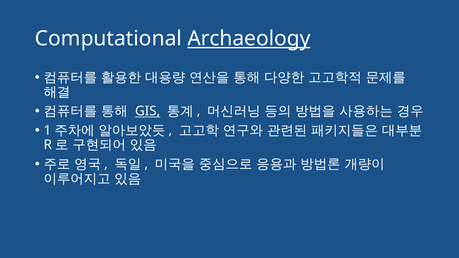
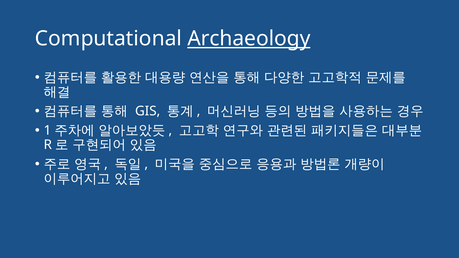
GIS underline: present -> none
